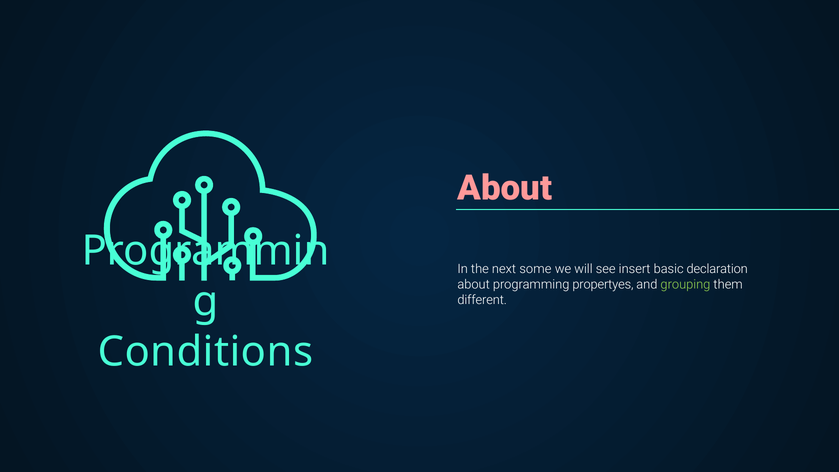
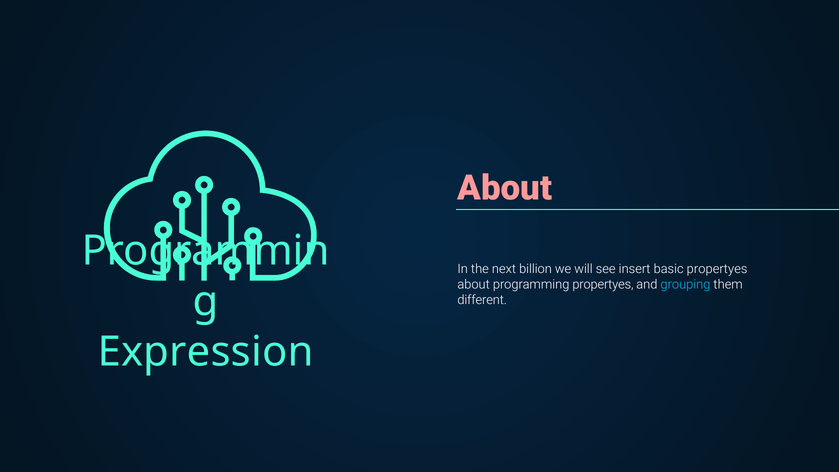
some: some -> billion
basic declaration: declaration -> propertyes
grouping colour: light green -> light blue
Conditions: Conditions -> Expression
